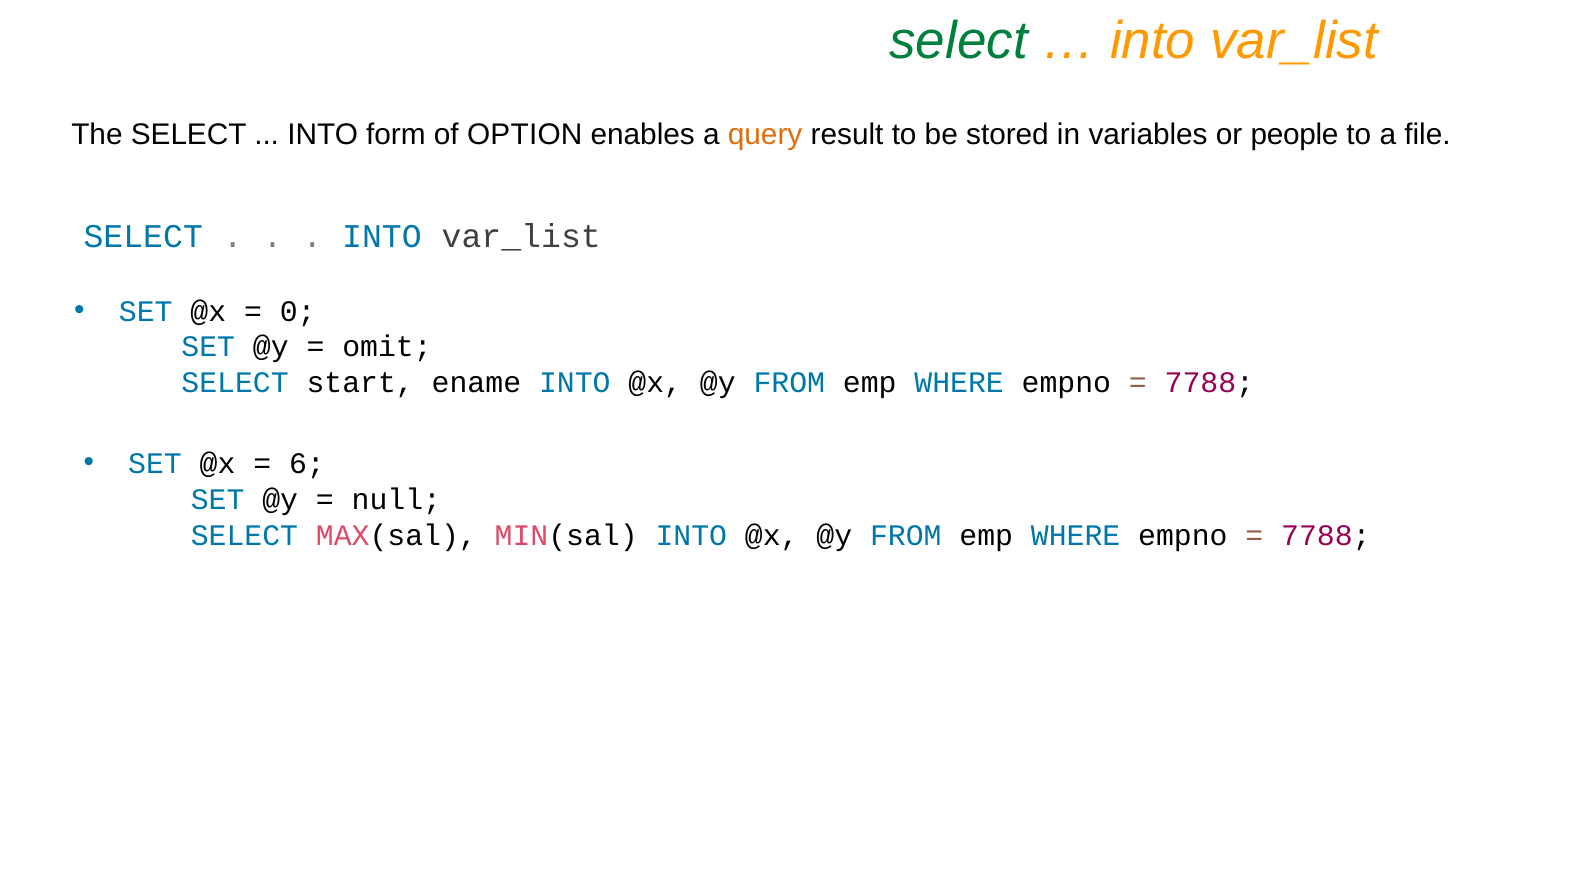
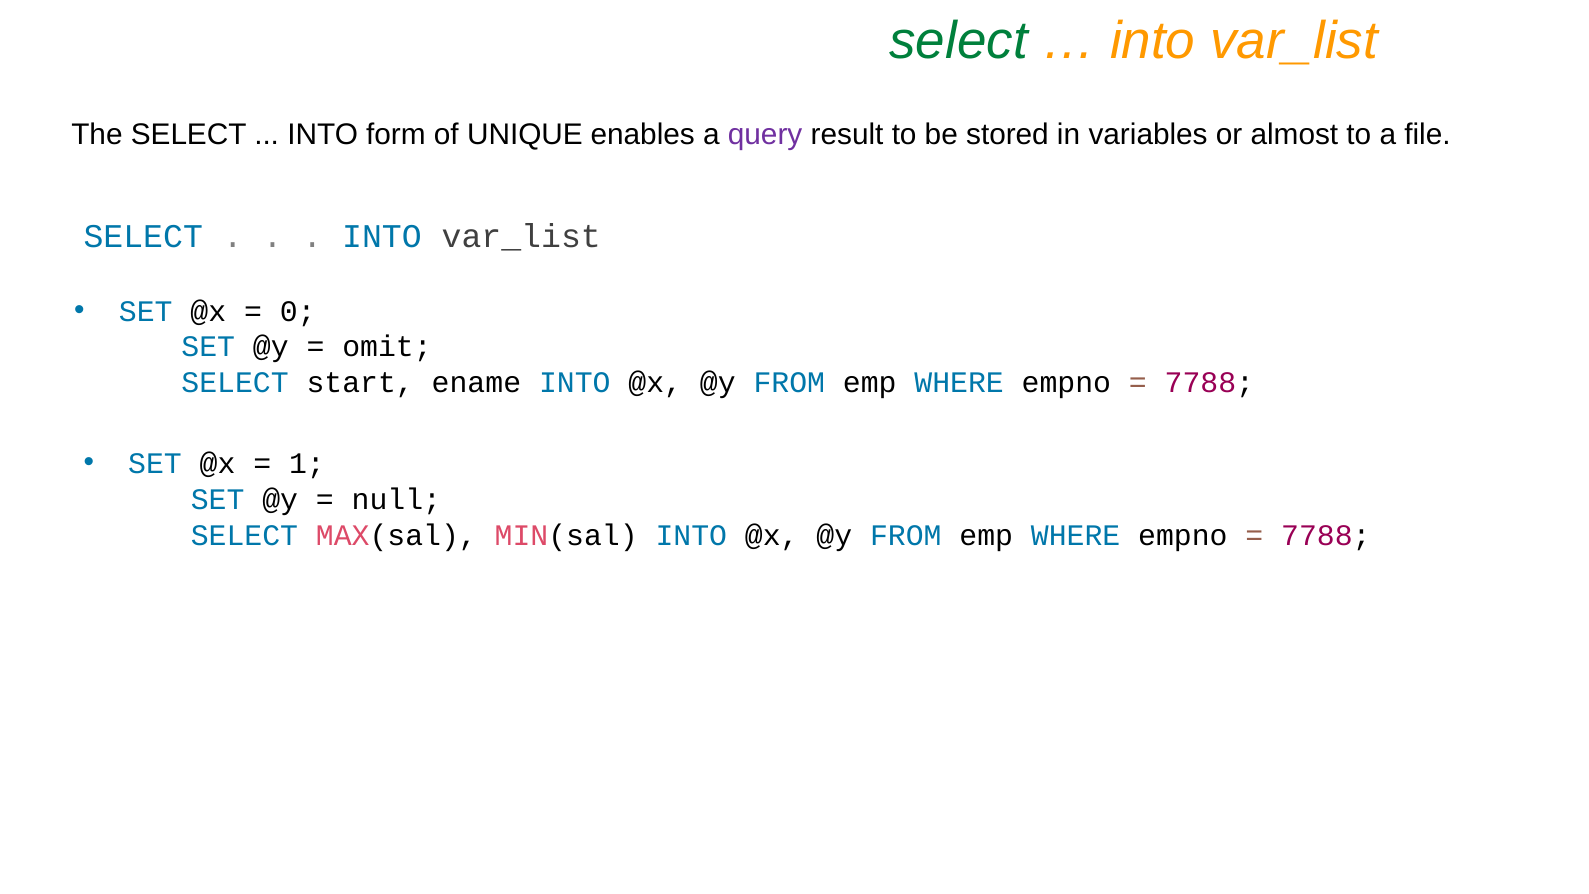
OPTION: OPTION -> UNIQUE
query colour: orange -> purple
people: people -> almost
6: 6 -> 1
